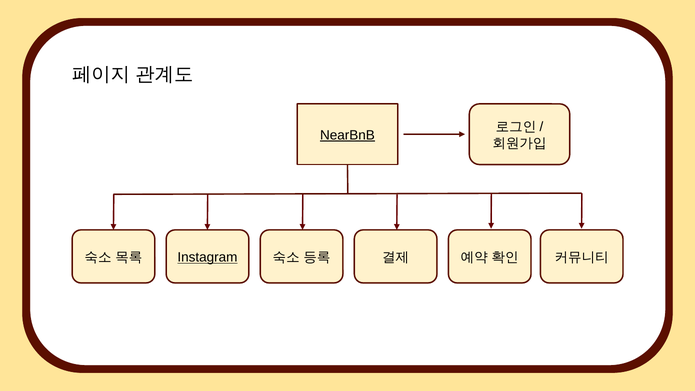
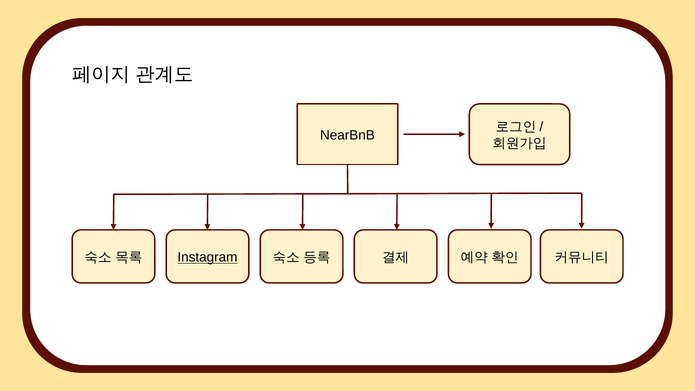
NearBnB underline: present -> none
